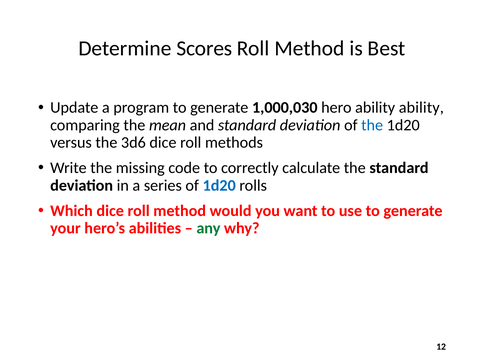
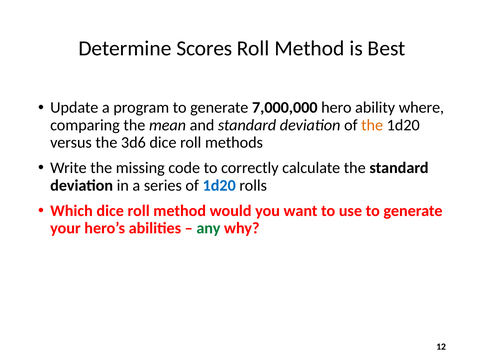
1,000,030: 1,000,030 -> 7,000,000
ability ability: ability -> where
the at (372, 125) colour: blue -> orange
